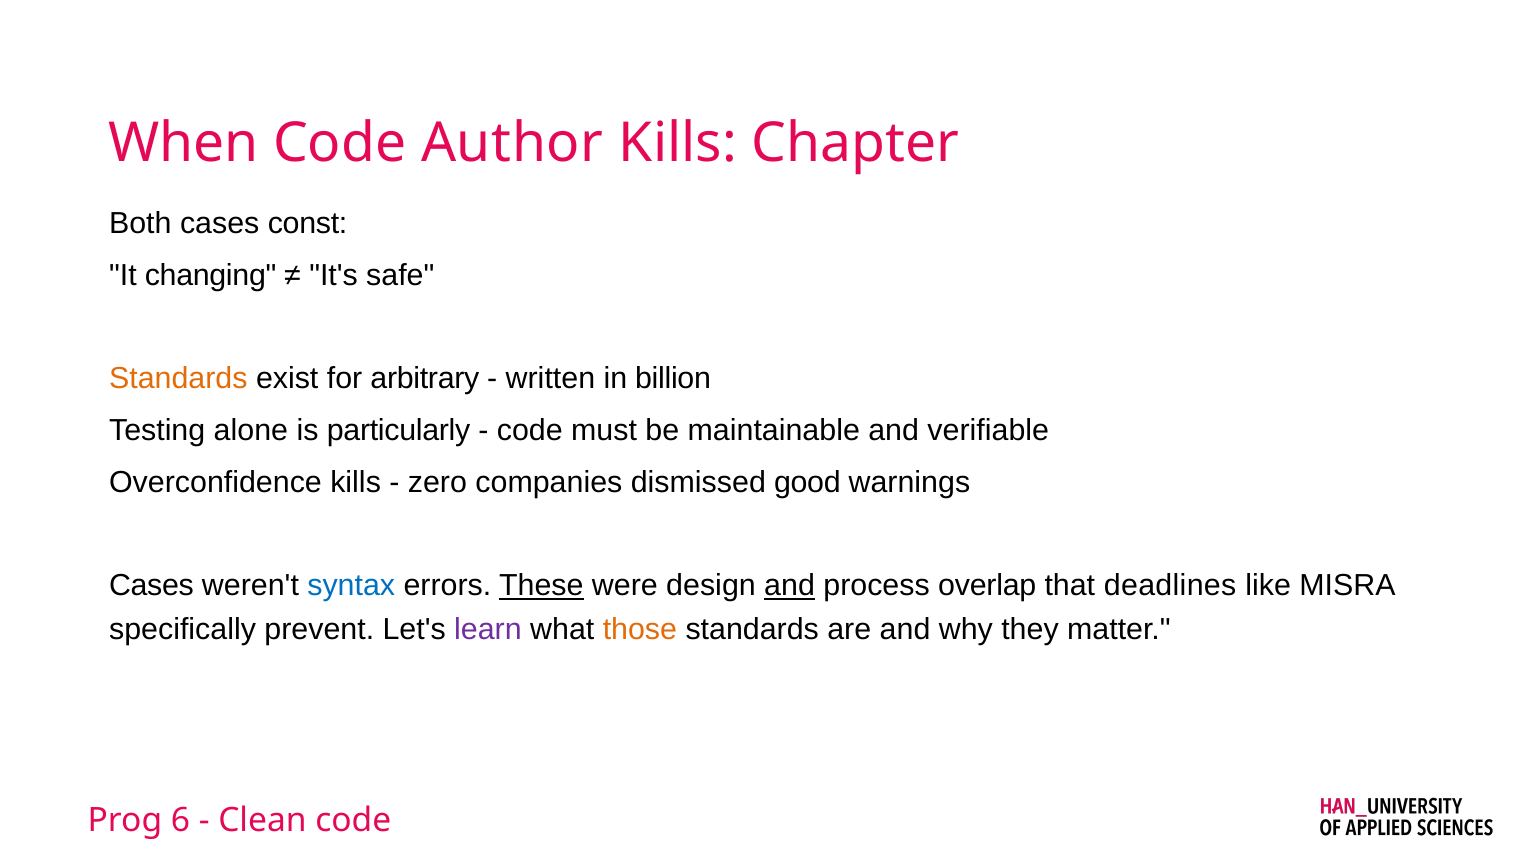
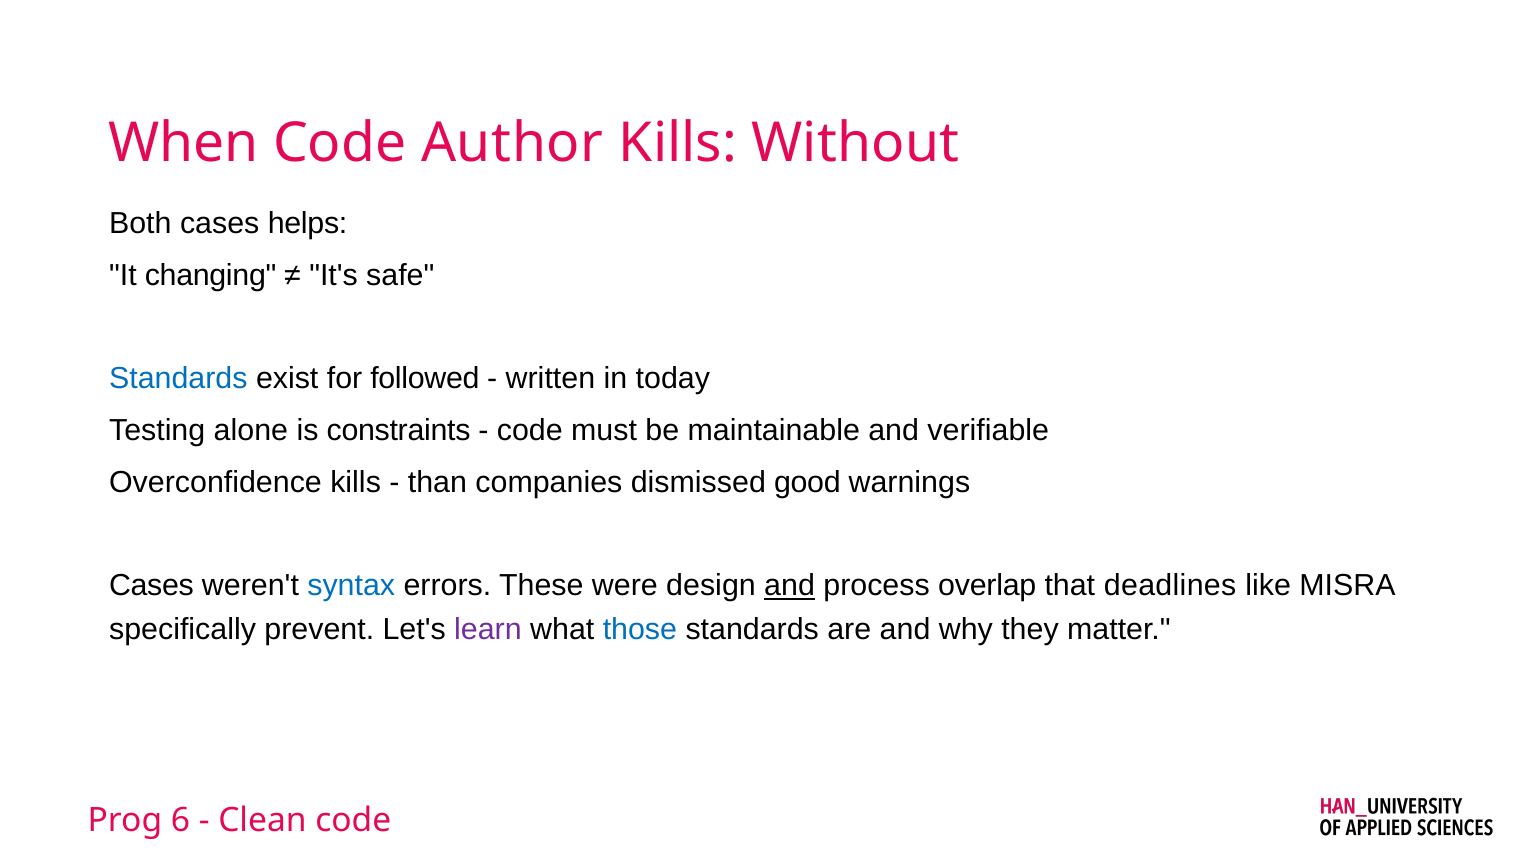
Chapter: Chapter -> Without
const: const -> helps
Standards at (178, 379) colour: orange -> blue
arbitrary: arbitrary -> followed
billion: billion -> today
particularly: particularly -> constraints
zero: zero -> than
These underline: present -> none
those colour: orange -> blue
